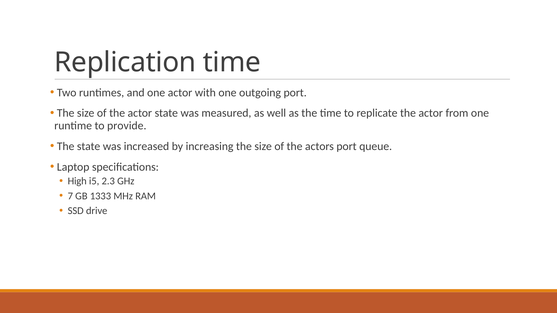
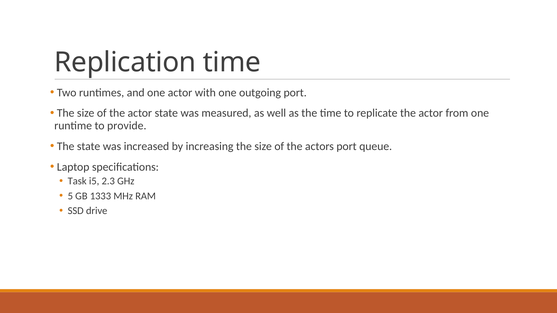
High: High -> Task
7: 7 -> 5
